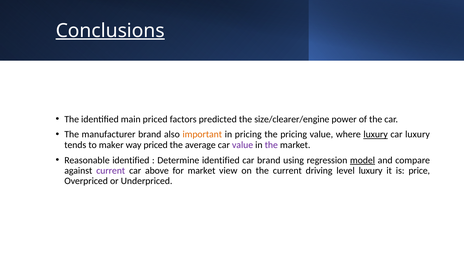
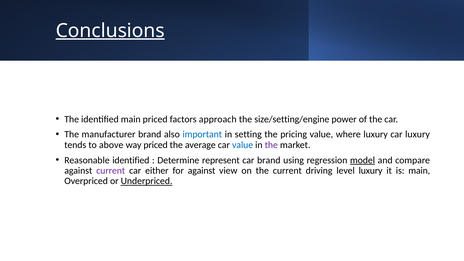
predicted: predicted -> approach
size/clearer/engine: size/clearer/engine -> size/setting/engine
important colour: orange -> blue
in pricing: pricing -> setting
luxury at (376, 134) underline: present -> none
maker: maker -> above
value at (243, 145) colour: purple -> blue
Determine identified: identified -> represent
above: above -> either
for market: market -> against
is price: price -> main
Underpriced underline: none -> present
